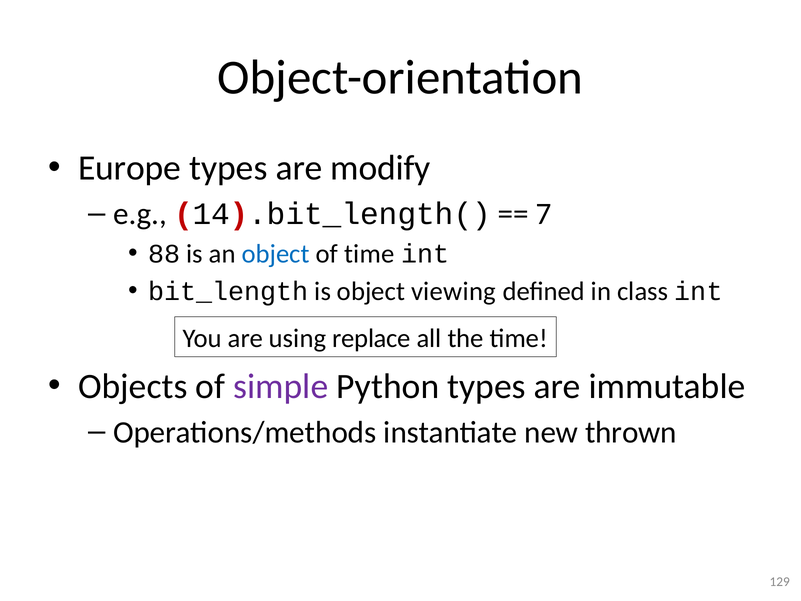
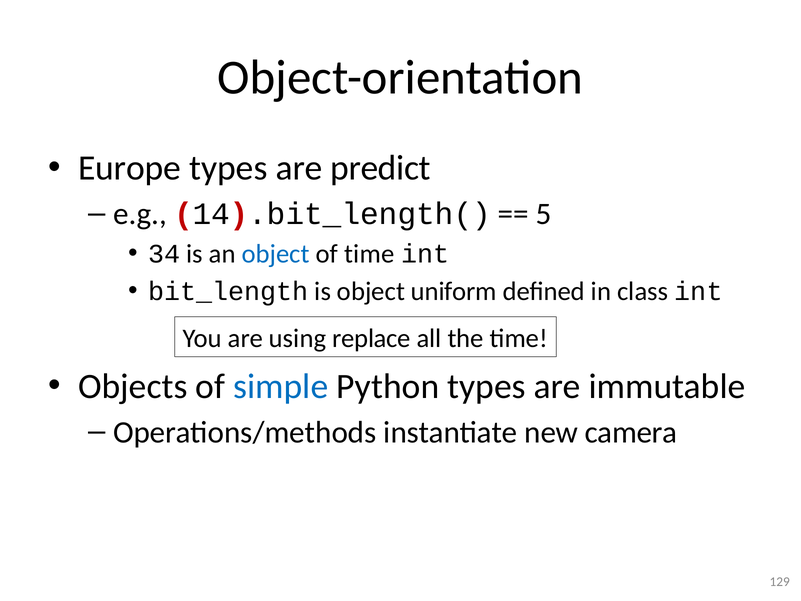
modify: modify -> predict
7: 7 -> 5
88: 88 -> 34
viewing: viewing -> uniform
simple colour: purple -> blue
thrown: thrown -> camera
